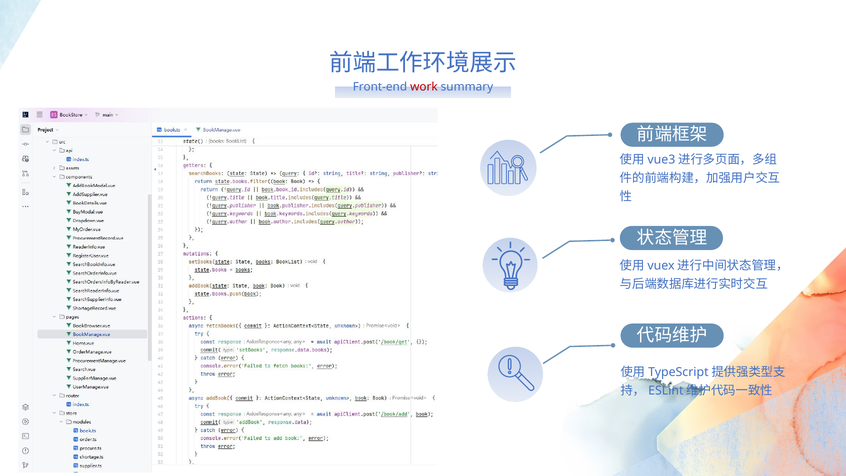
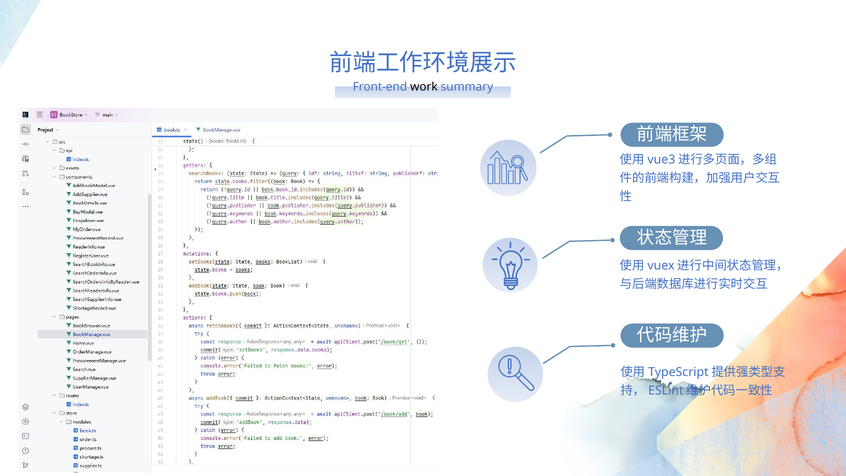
work colour: red -> black
